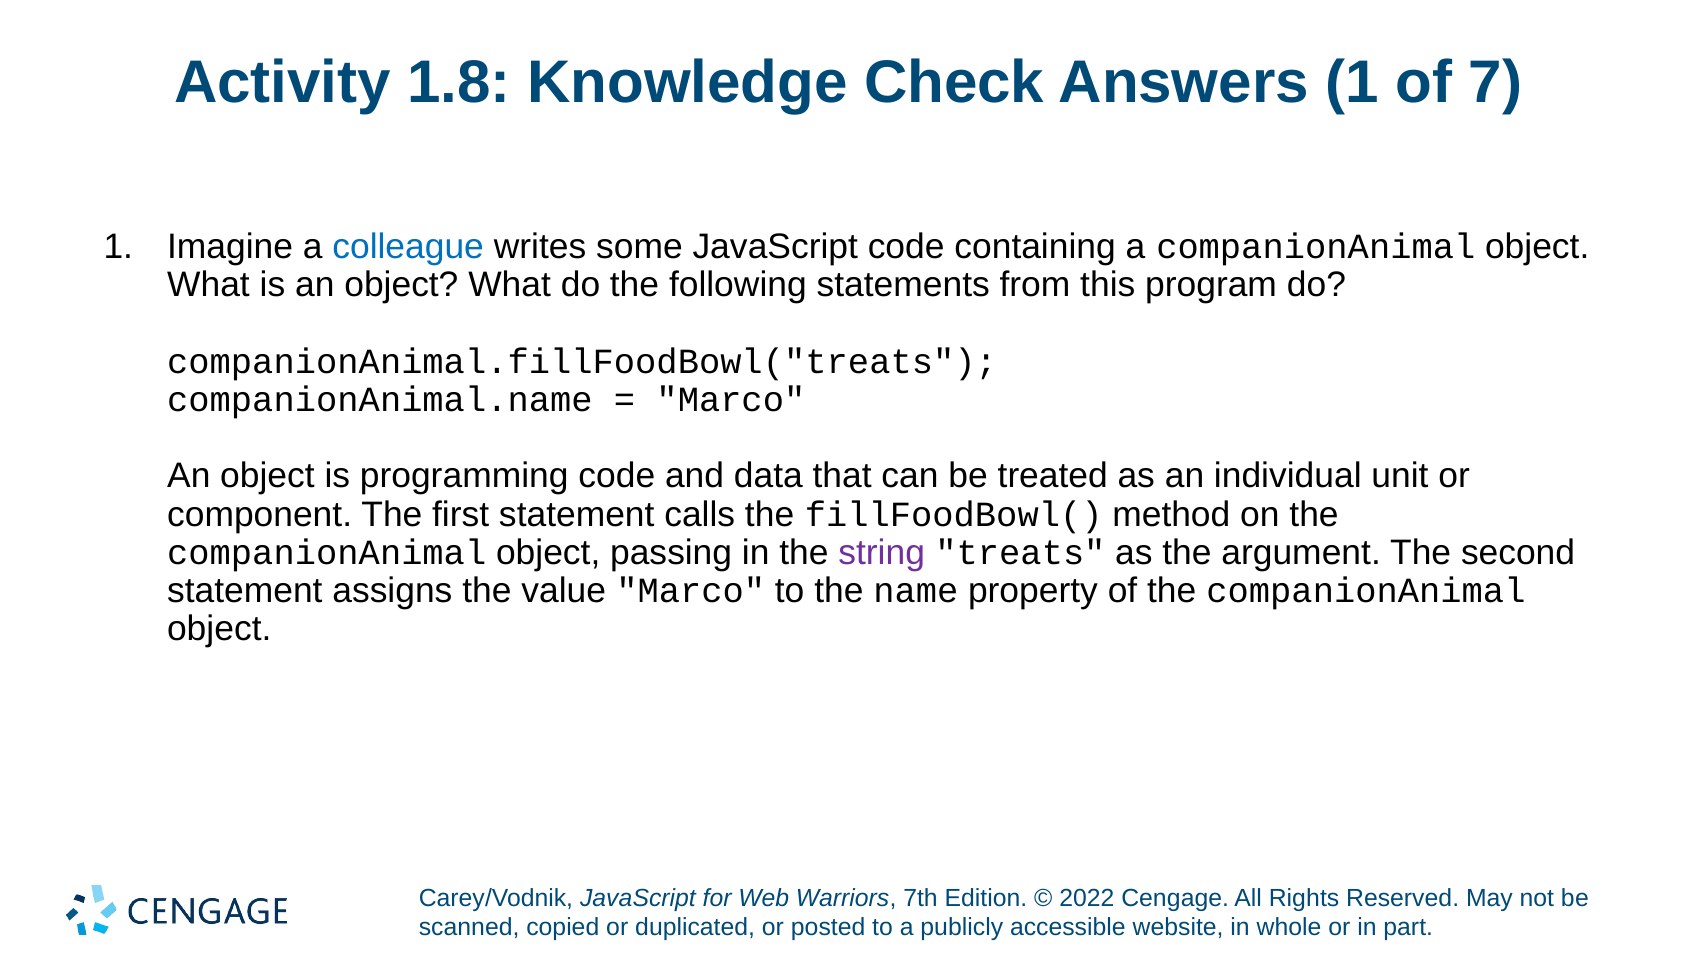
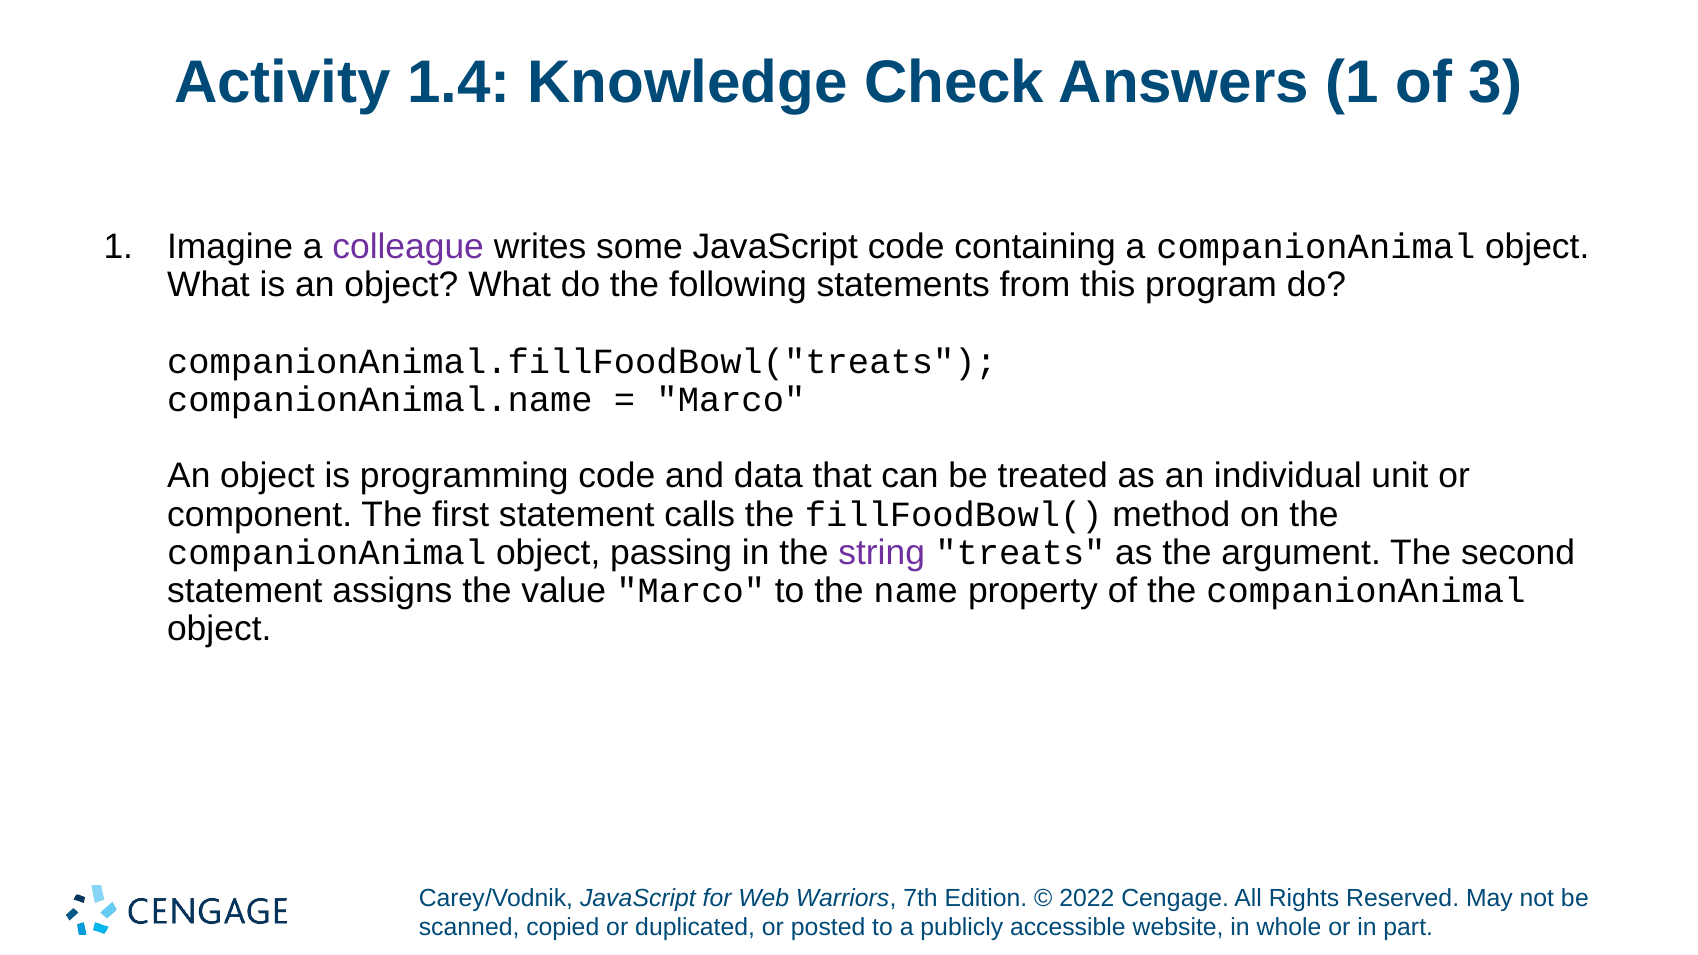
1.8: 1.8 -> 1.4
7: 7 -> 3
colleague colour: blue -> purple
